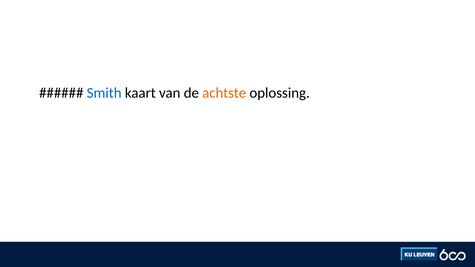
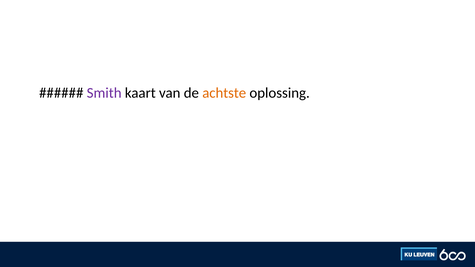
Smith colour: blue -> purple
